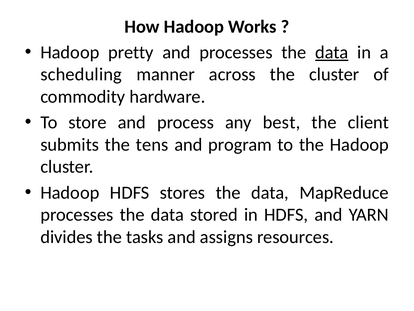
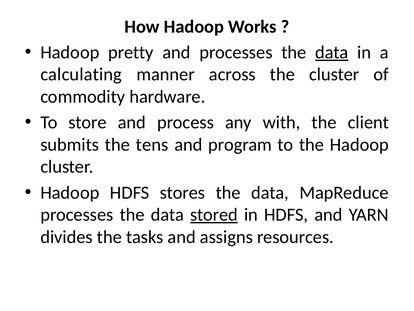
scheduling: scheduling -> calculating
best: best -> with
stored underline: none -> present
